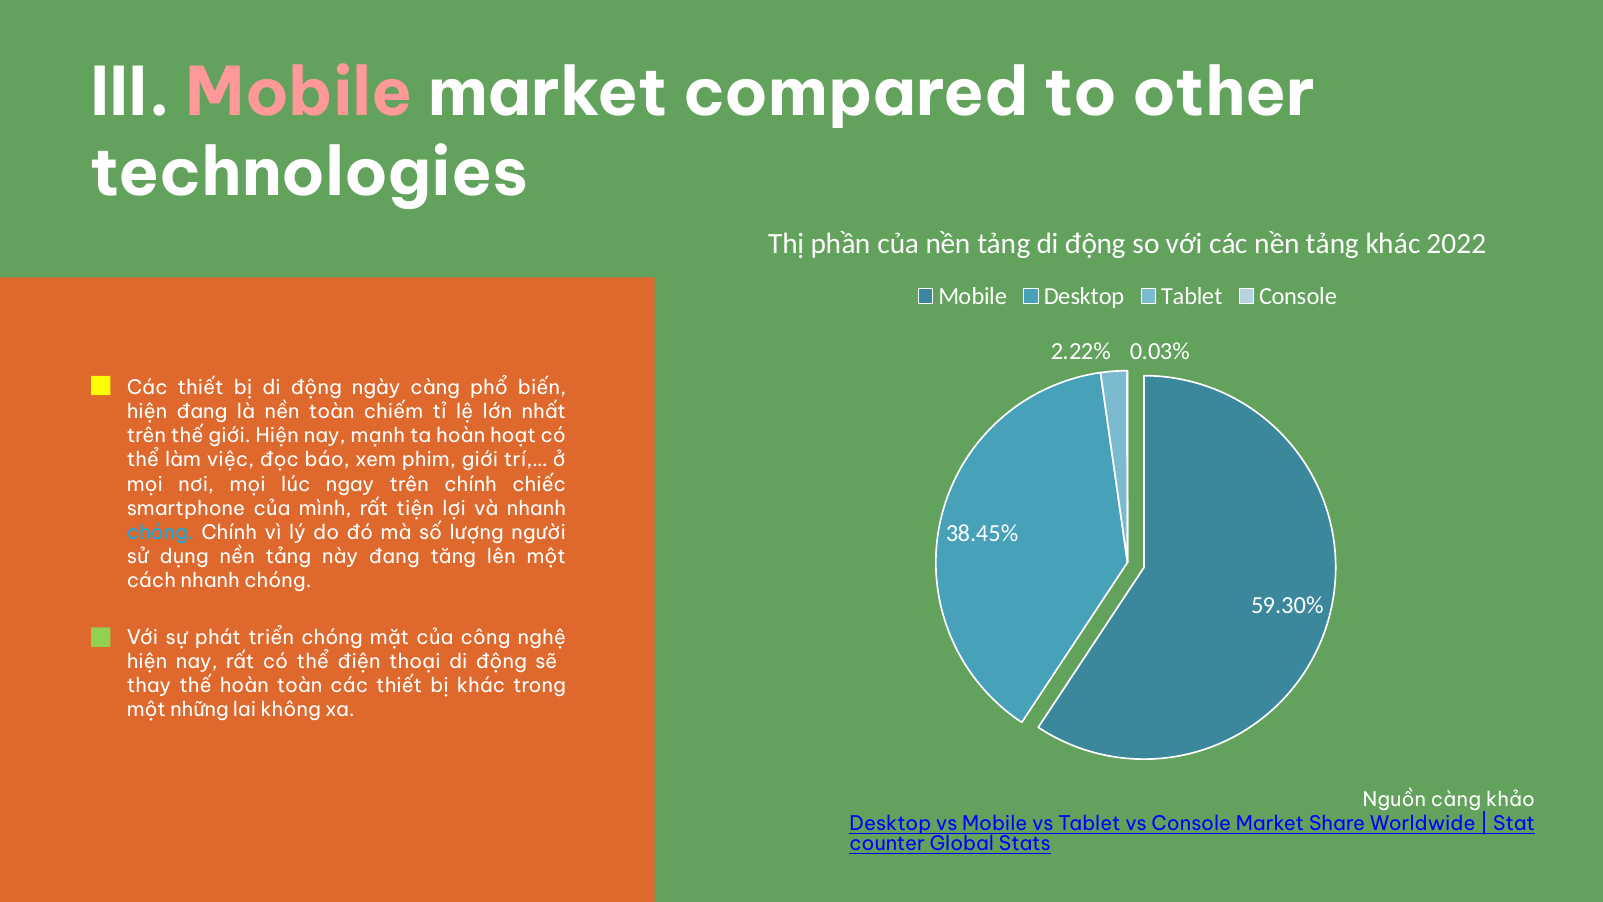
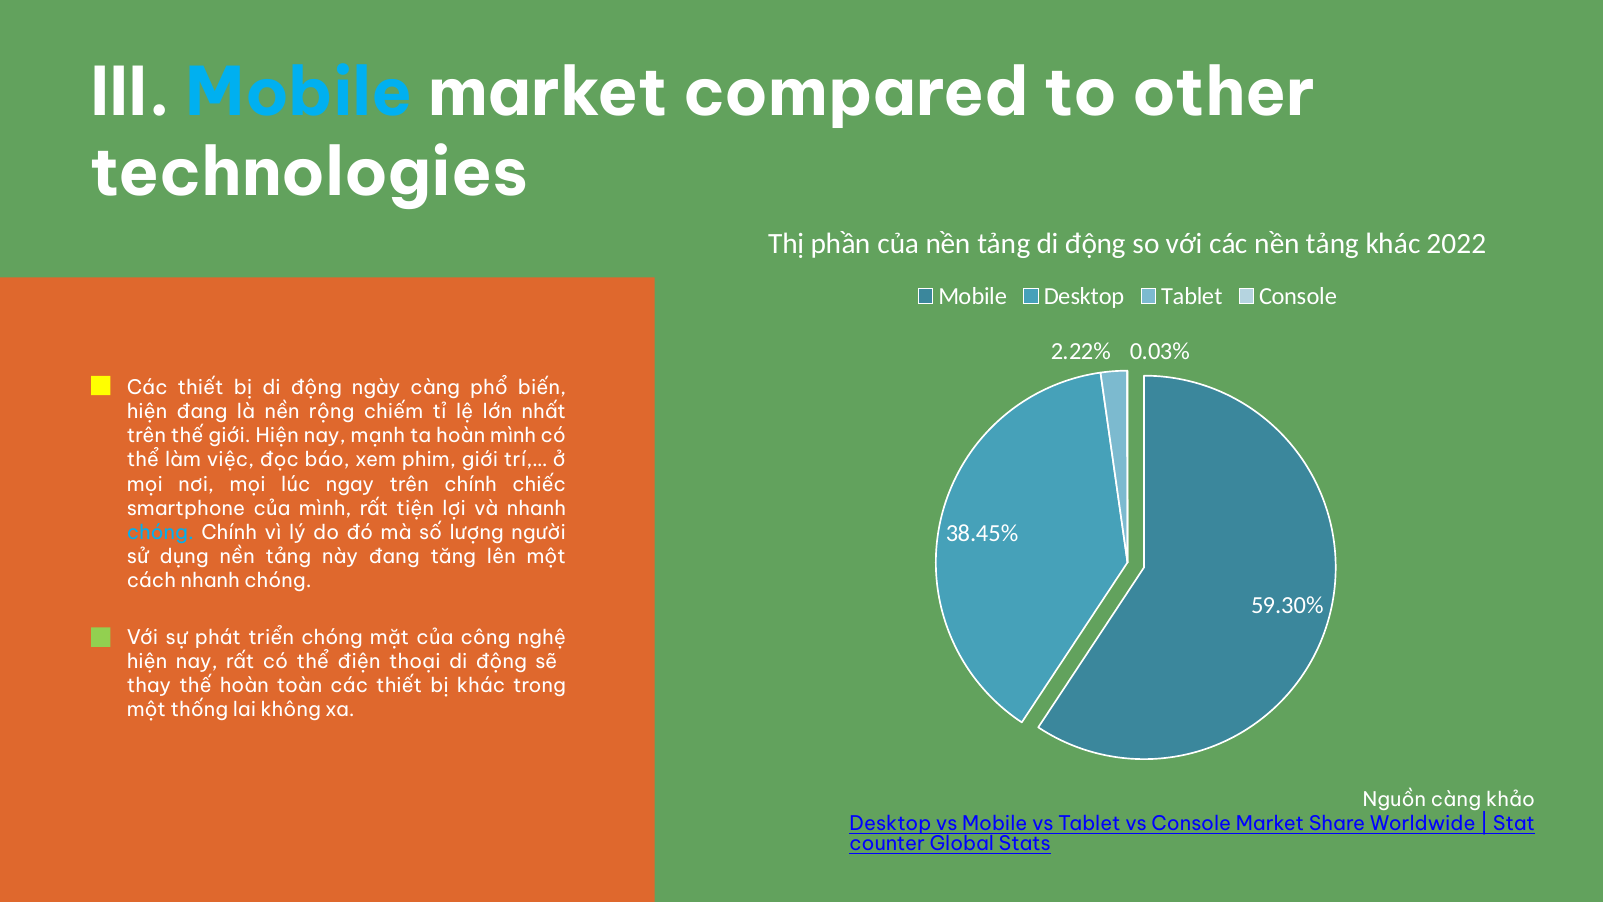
Mobile at (300, 93) colour: pink -> light blue
nền toàn: toàn -> rộng
hoàn hoạt: hoạt -> mình
những: những -> thống
